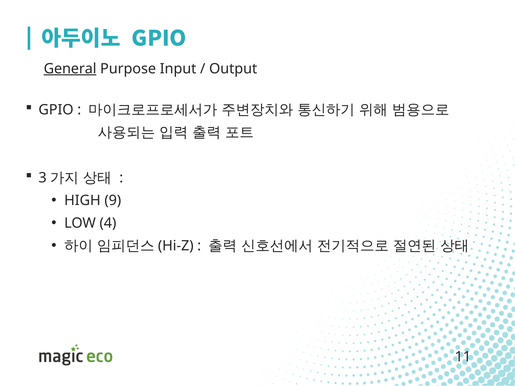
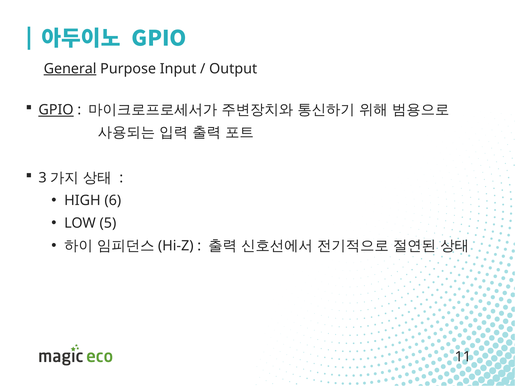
GPIO at (56, 110) underline: none -> present
9: 9 -> 6
4: 4 -> 5
